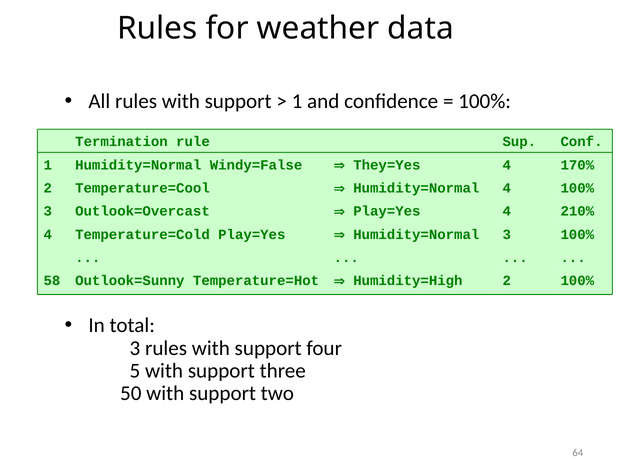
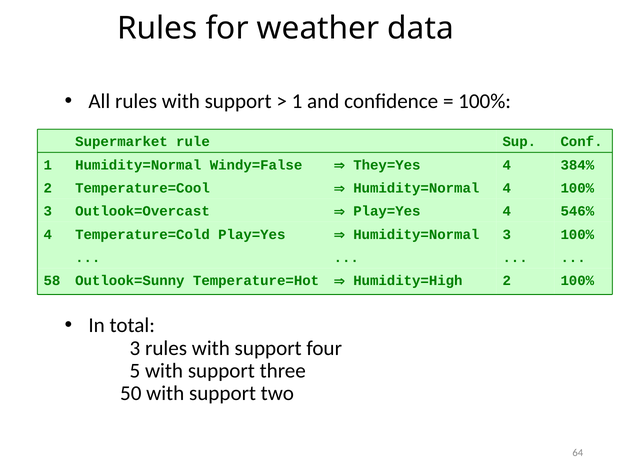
Termination: Termination -> Supermarket
170%: 170% -> 384%
210%: 210% -> 546%
